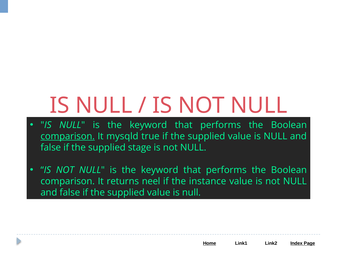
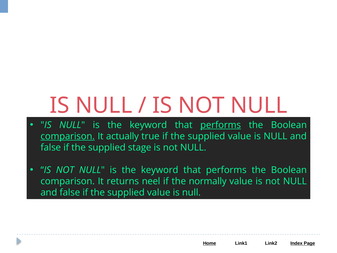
performs at (221, 125) underline: none -> present
mysqld: mysqld -> actually
instance: instance -> normally
